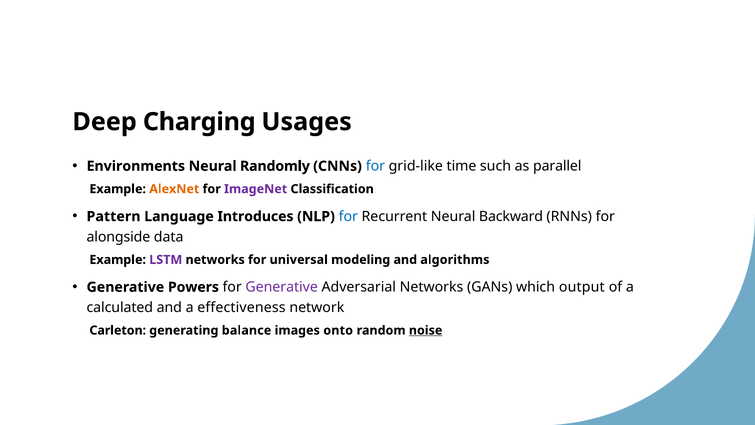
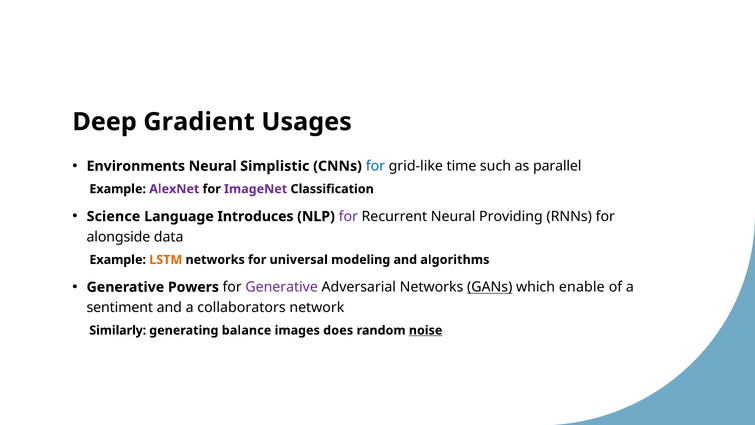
Charging: Charging -> Gradient
Randomly: Randomly -> Simplistic
AlexNet colour: orange -> purple
Pattern: Pattern -> Science
for at (348, 216) colour: blue -> purple
Backward: Backward -> Providing
LSTM colour: purple -> orange
GANs underline: none -> present
output: output -> enable
calculated: calculated -> sentiment
effectiveness: effectiveness -> collaborators
Carleton: Carleton -> Similarly
onto: onto -> does
